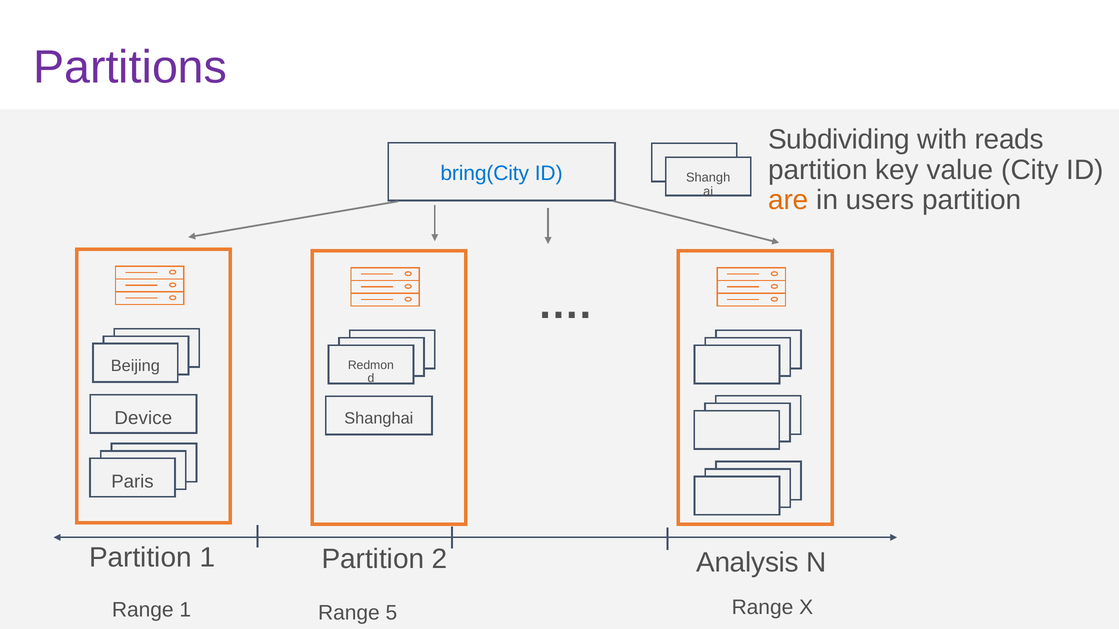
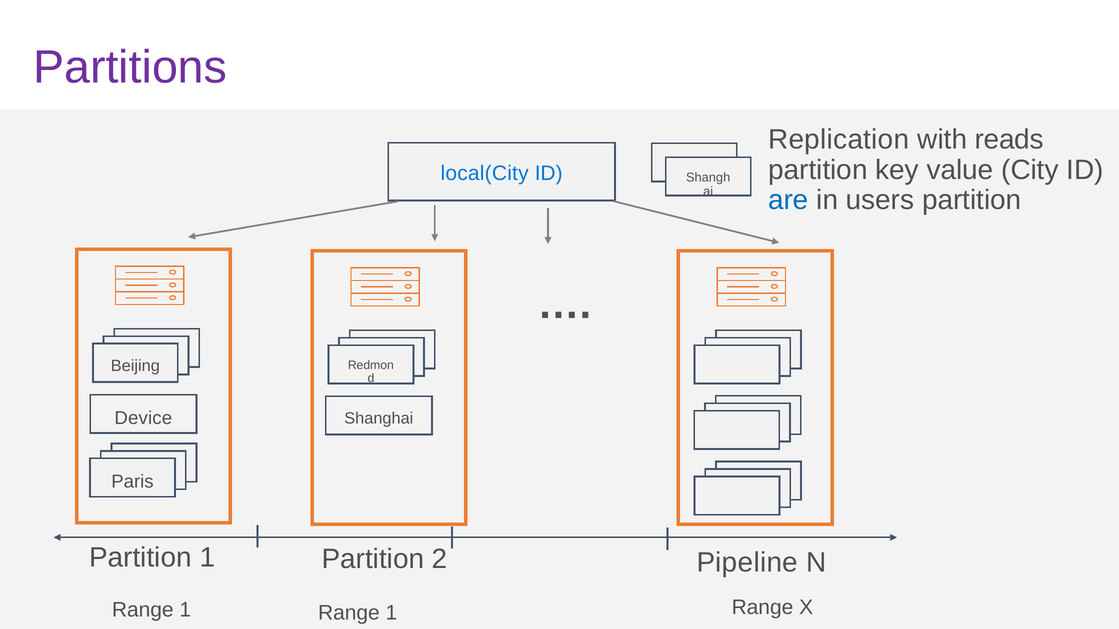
Subdividing: Subdividing -> Replication
bring(City: bring(City -> local(City
are colour: orange -> blue
Analysis: Analysis -> Pipeline
1 Range 5: 5 -> 1
